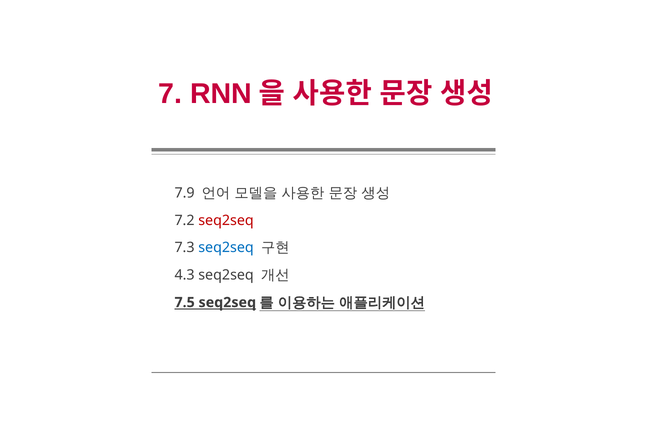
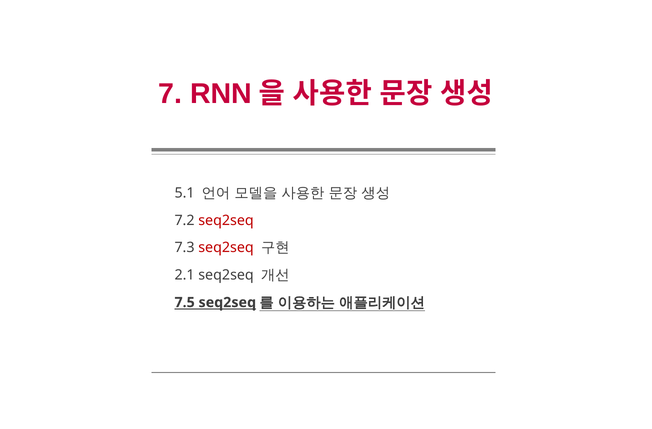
7.9: 7.9 -> 5.1
seq2seq at (226, 247) colour: blue -> red
4.3: 4.3 -> 2.1
